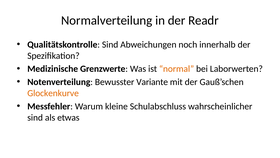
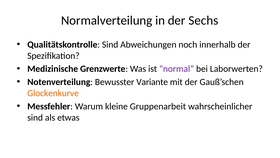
Readr: Readr -> Sechs
normal colour: orange -> purple
Schulabschluss: Schulabschluss -> Gruppenarbeit
